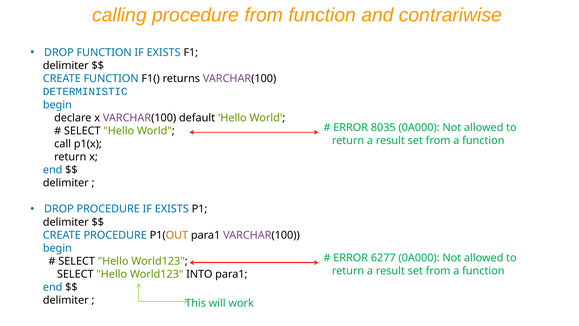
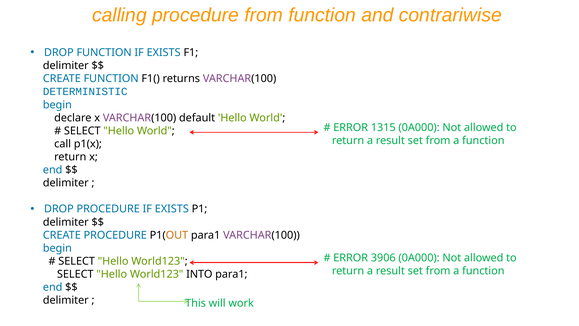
8035: 8035 -> 1315
6277: 6277 -> 3906
